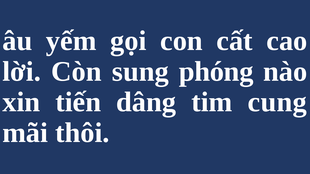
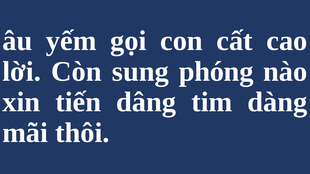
cung: cung -> dàng
